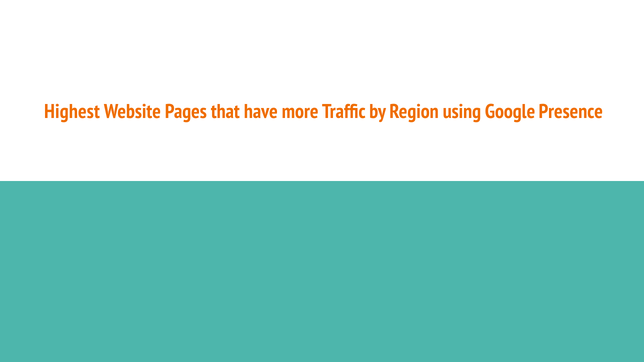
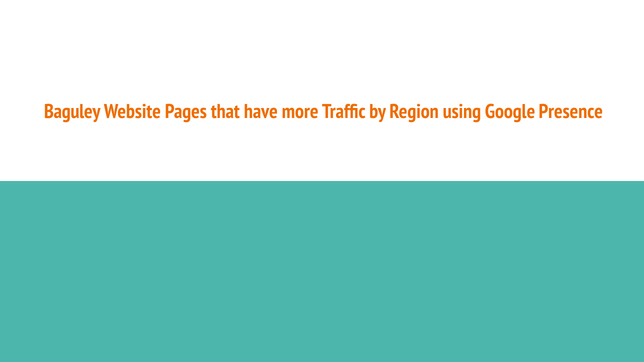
Highest: Highest -> Baguley
